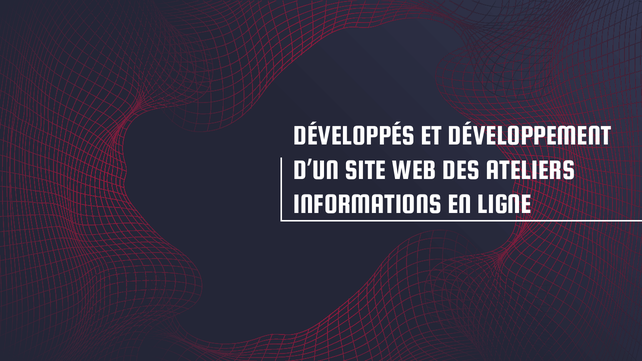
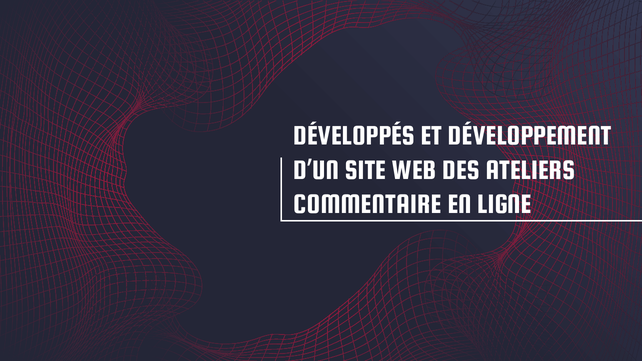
INFORMATIONS: INFORMATIONS -> COMMENTAIRE
